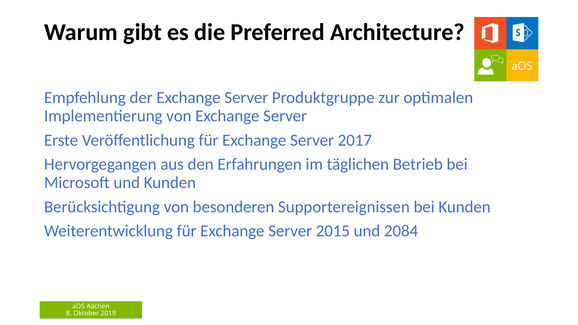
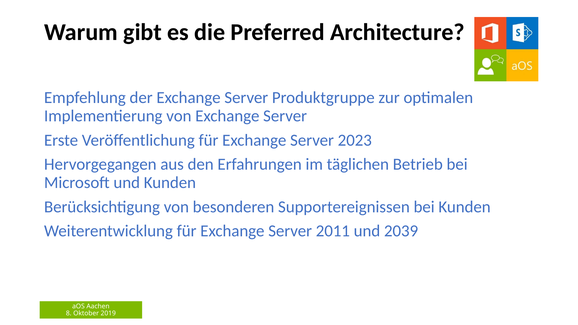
2017: 2017 -> 2023
2015: 2015 -> 2011
2084: 2084 -> 2039
